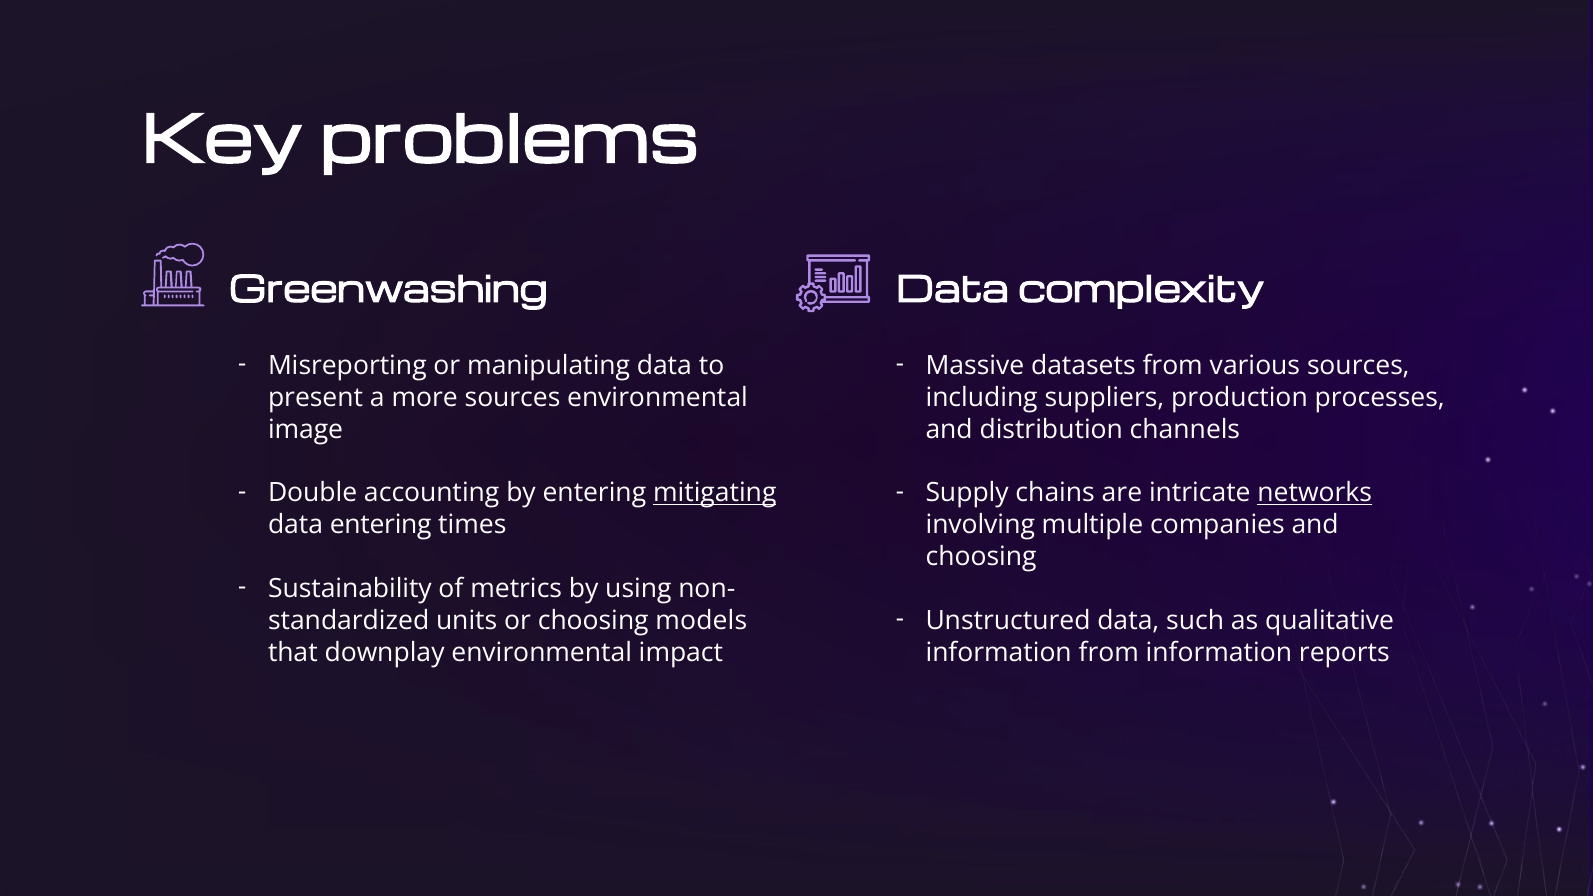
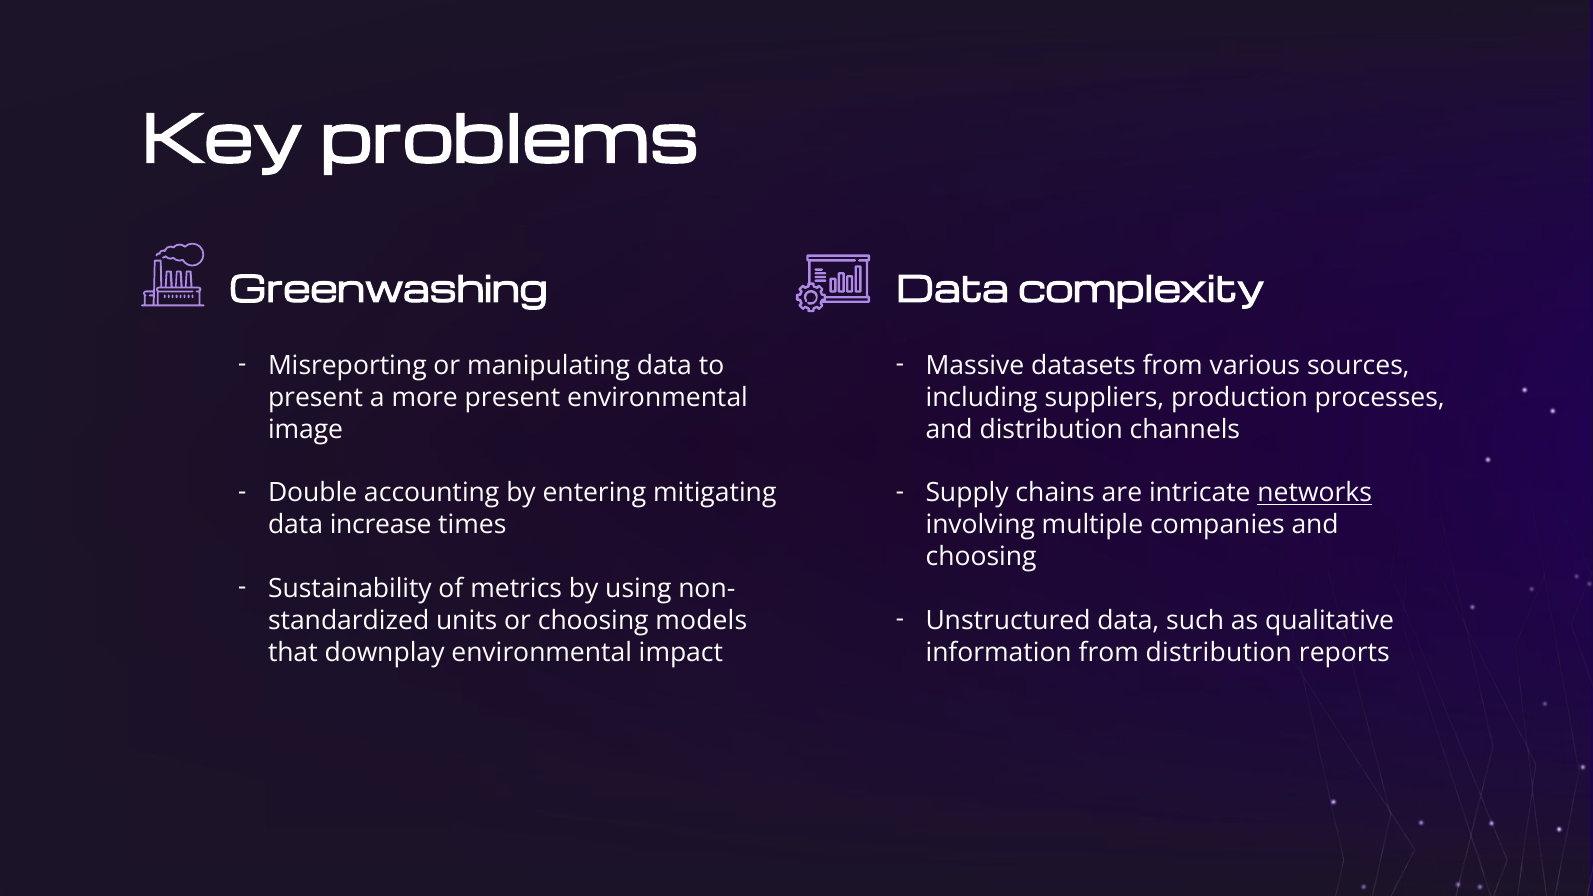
more sources: sources -> present
mitigating underline: present -> none
data entering: entering -> increase
from information: information -> distribution
